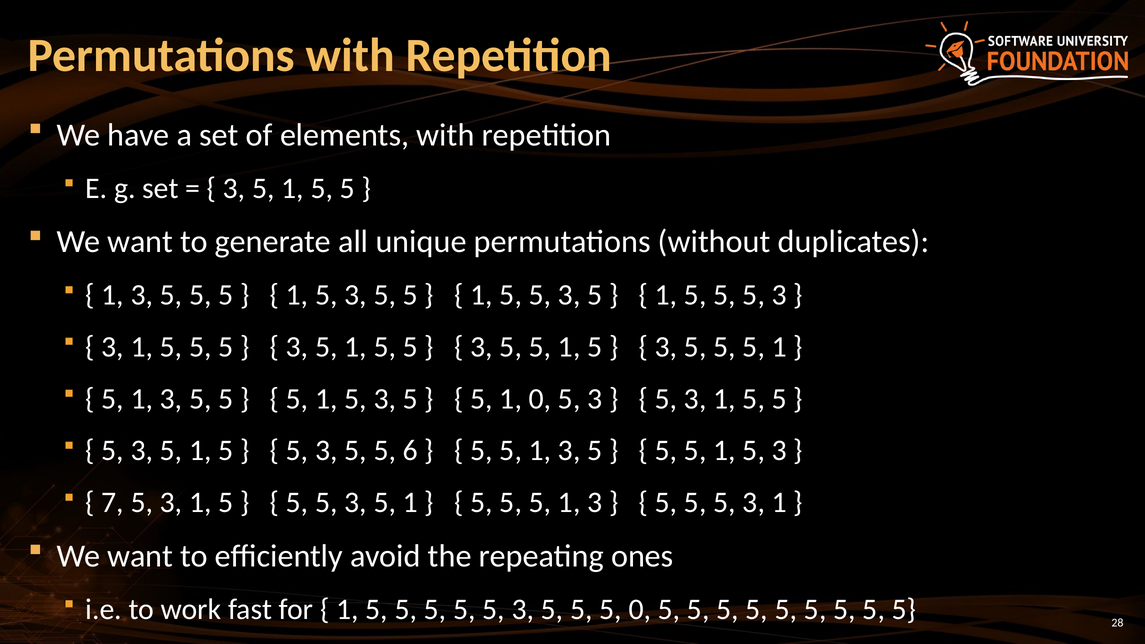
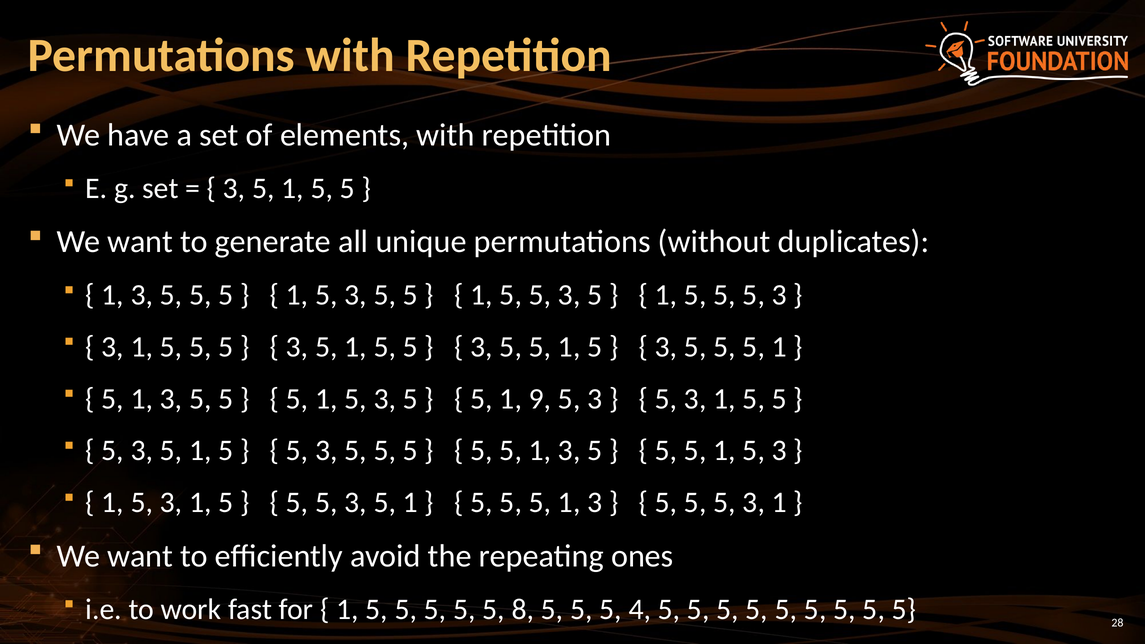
1 0: 0 -> 9
6 at (410, 451): 6 -> 5
7 at (113, 503): 7 -> 1
3 at (523, 609): 3 -> 8
5 0: 0 -> 4
